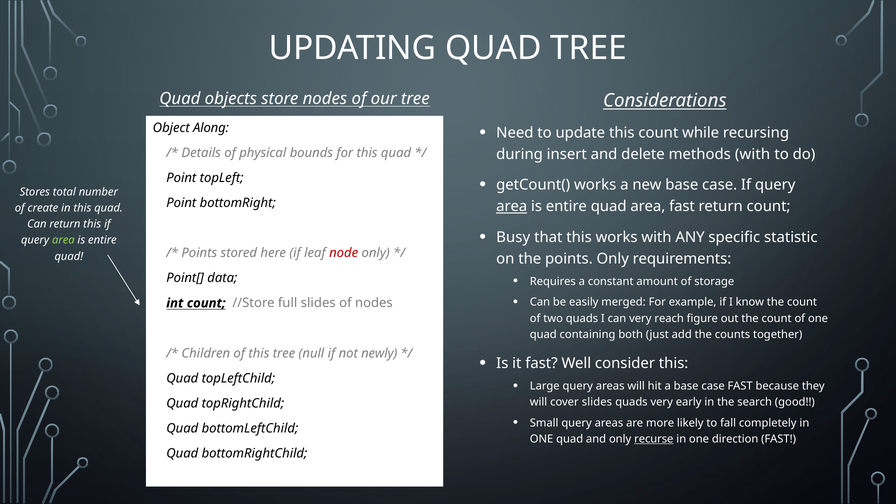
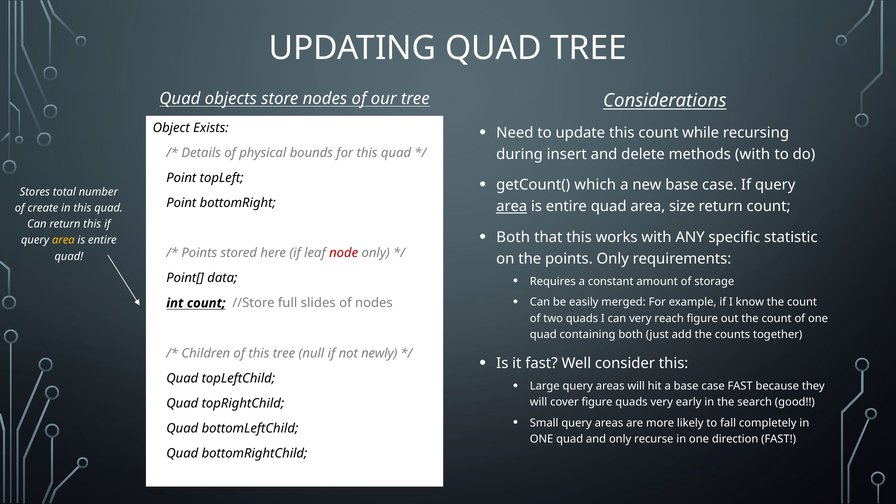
Along: Along -> Exists
getCount( works: works -> which
area fast: fast -> size
Busy at (513, 237): Busy -> Both
area at (63, 240) colour: light green -> yellow
cover slides: slides -> figure
recurse underline: present -> none
